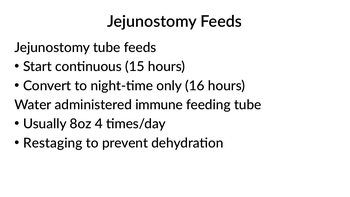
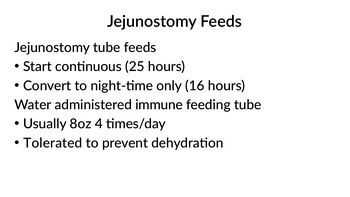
15: 15 -> 25
Restaging: Restaging -> Tolerated
